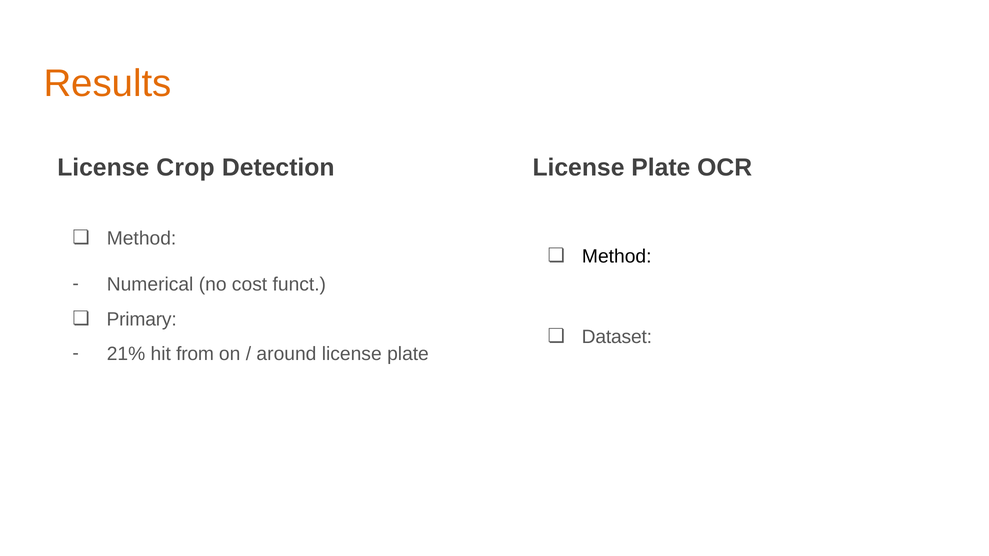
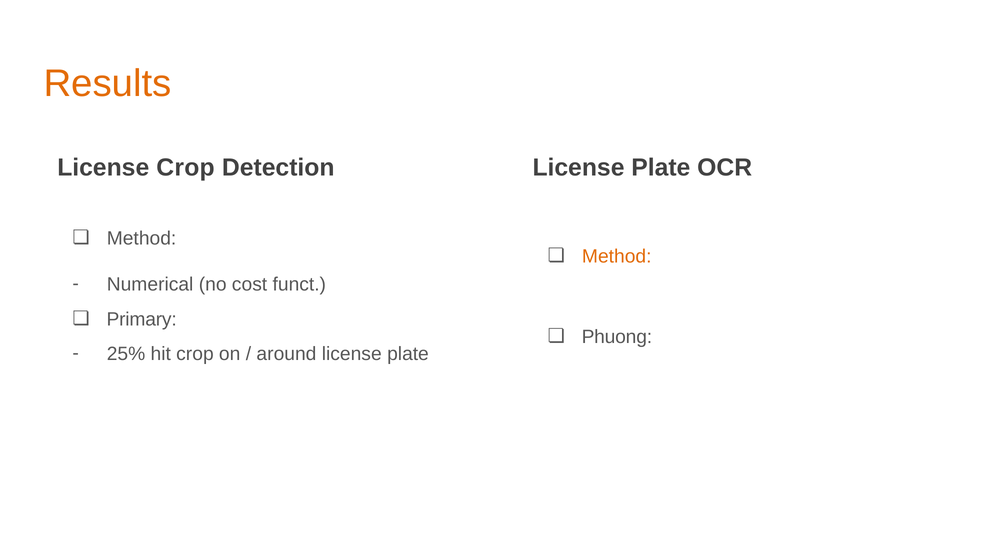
Method at (617, 256) colour: black -> orange
Dataset: Dataset -> Phuong
21%: 21% -> 25%
hit from: from -> crop
